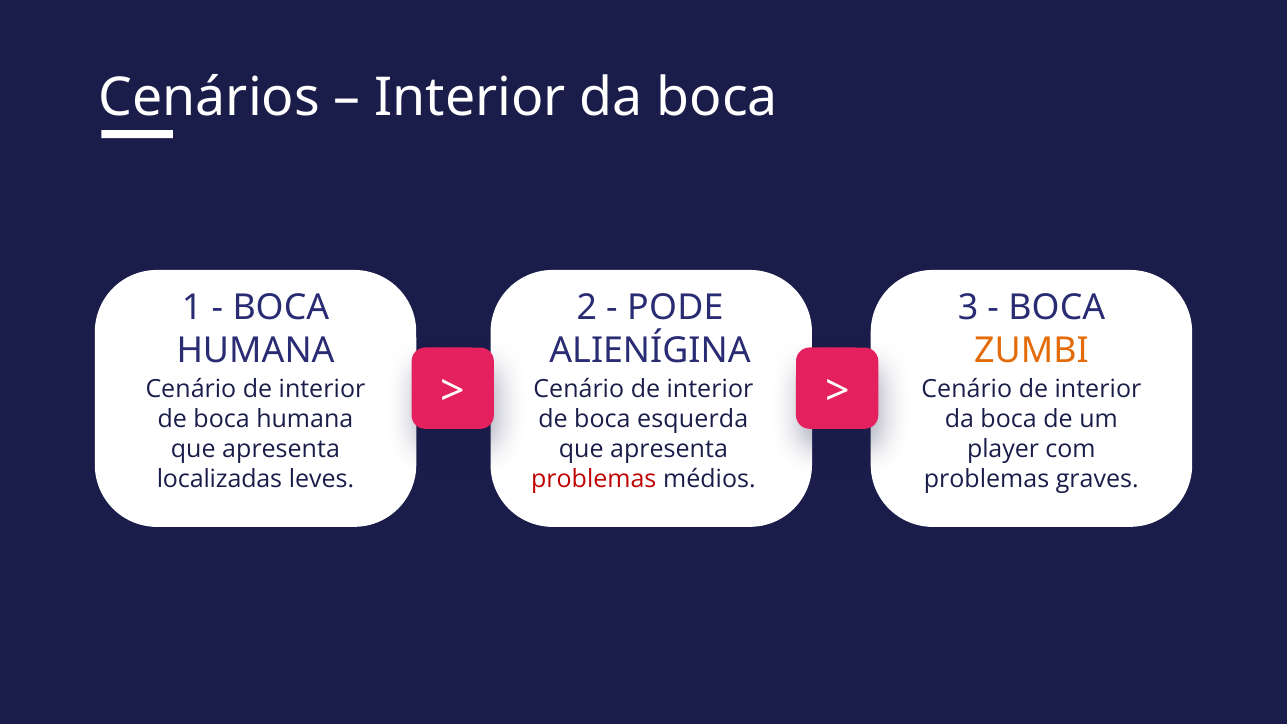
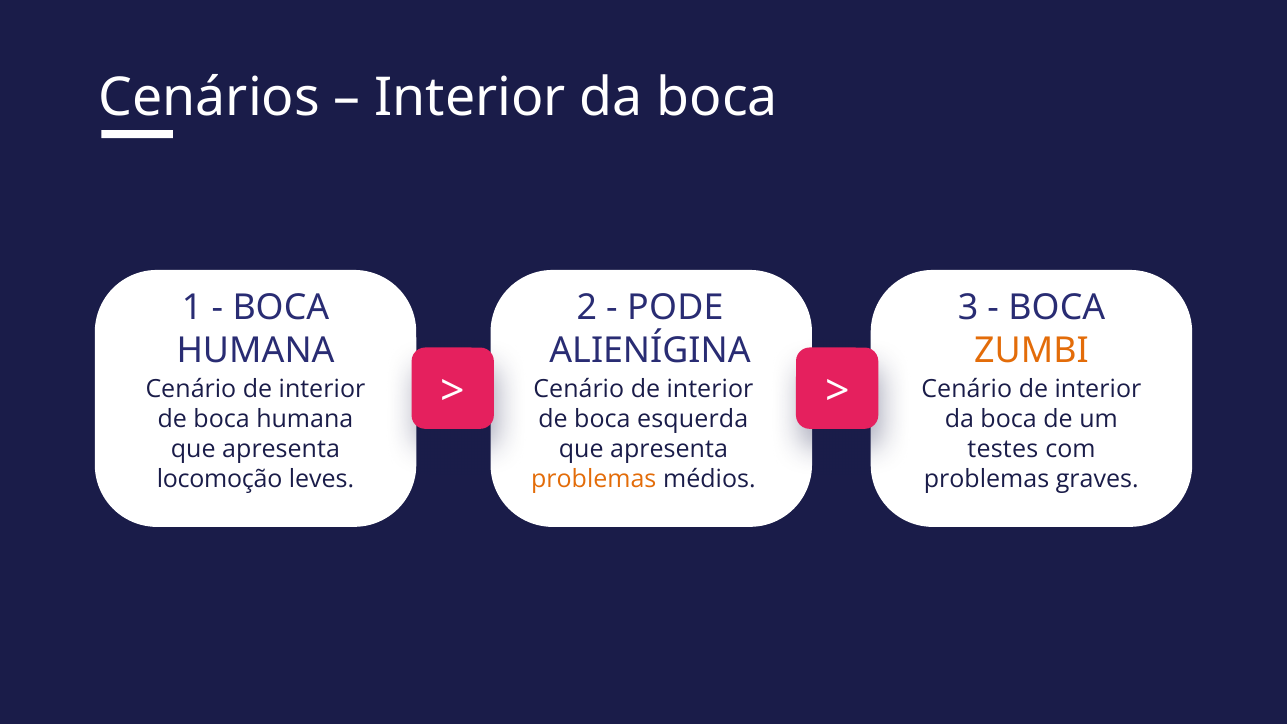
player: player -> testes
localizadas: localizadas -> locomoção
problemas at (594, 479) colour: red -> orange
